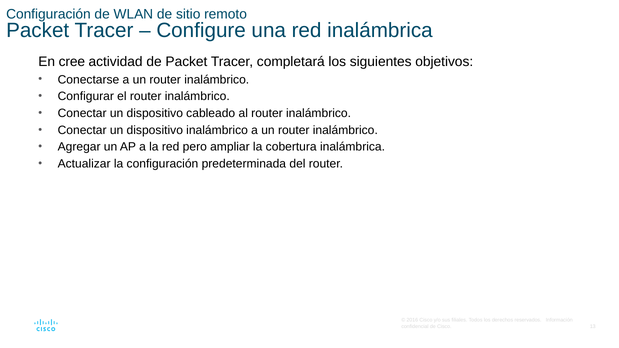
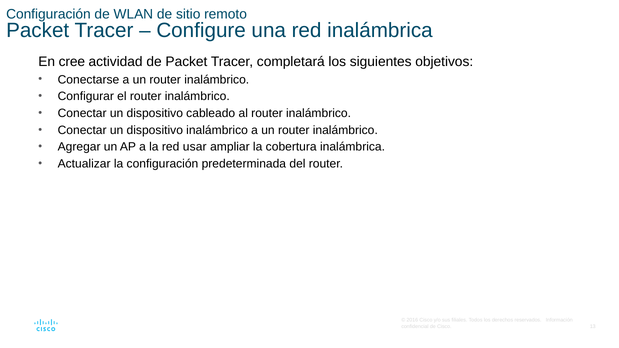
pero: pero -> usar
